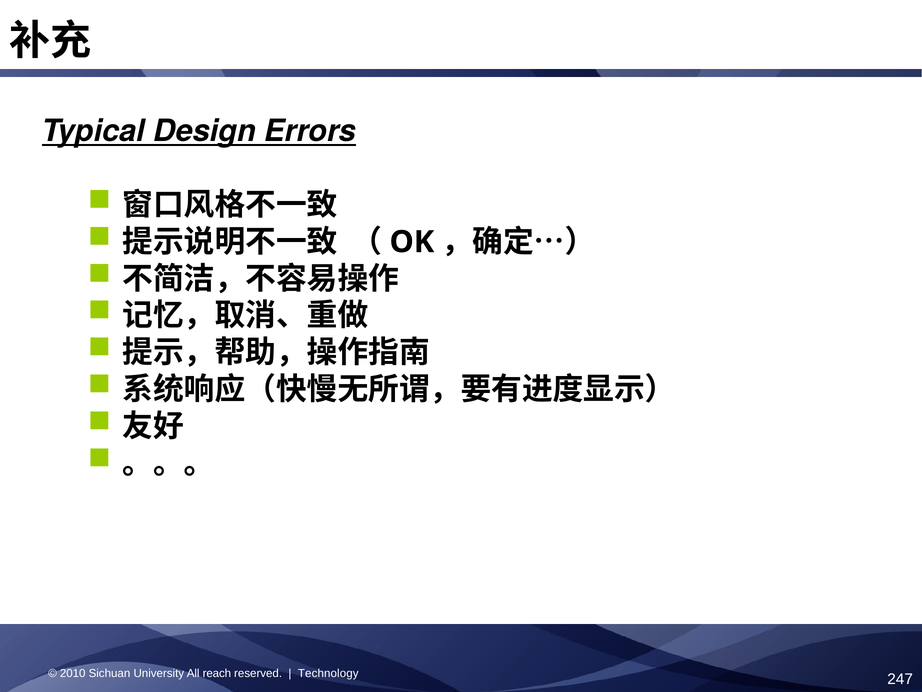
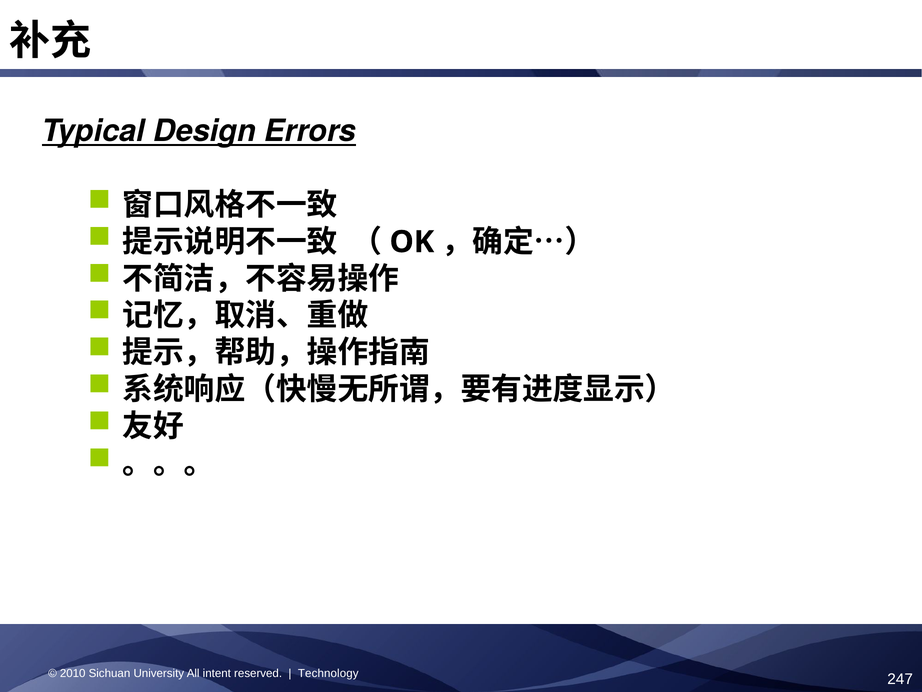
reach: reach -> intent
